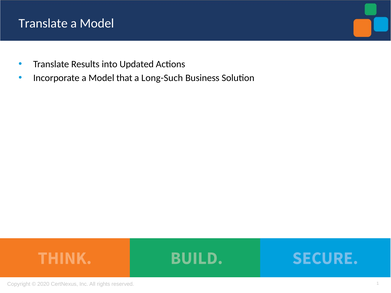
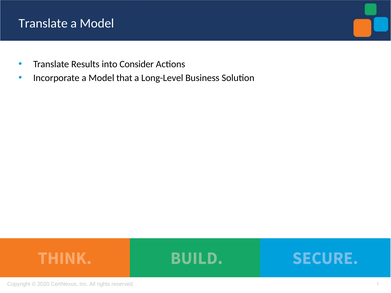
Updated: Updated -> Consider
Long-Such: Long-Such -> Long-Level
